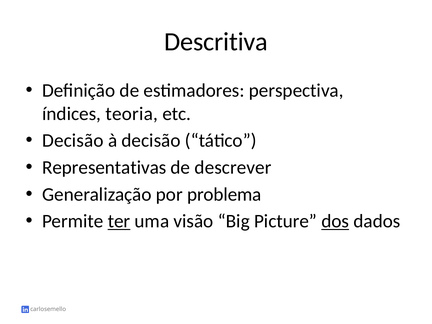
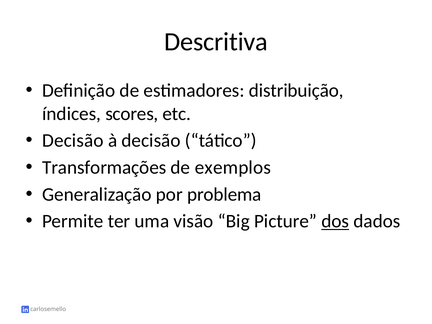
perspectiva: perspectiva -> distribuição
teoria: teoria -> scores
Representativas: Representativas -> Transformações
descrever: descrever -> exemplos
ter underline: present -> none
